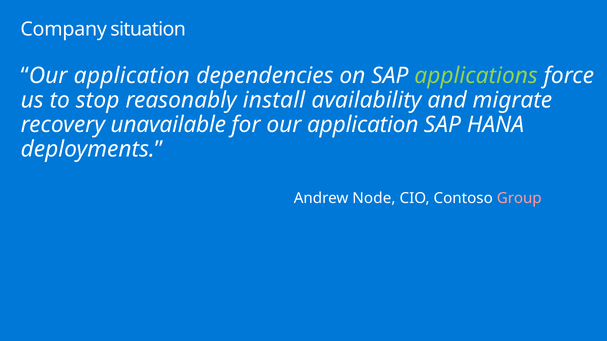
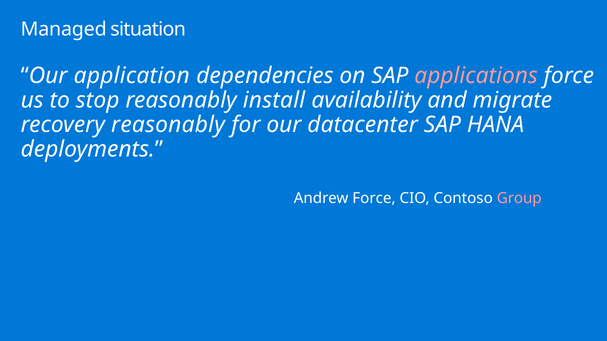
Company: Company -> Managed
applications colour: light green -> pink
recovery unavailable: unavailable -> reasonably
for our application: application -> datacenter
Andrew Node: Node -> Force
